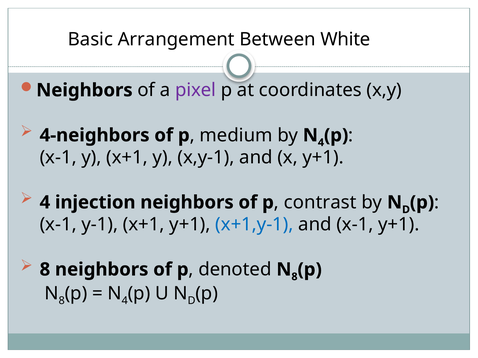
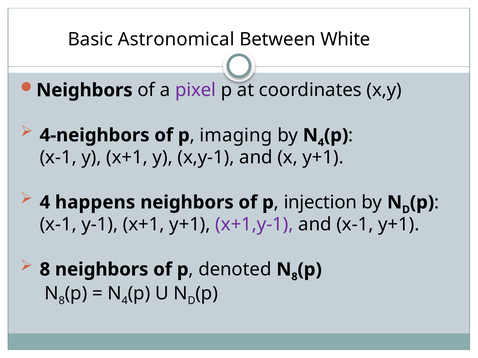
Arrangement: Arrangement -> Astronomical
medium: medium -> imaging
injection: injection -> happens
contrast: contrast -> injection
x+1,y-1 colour: blue -> purple
